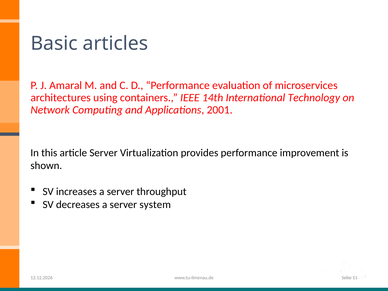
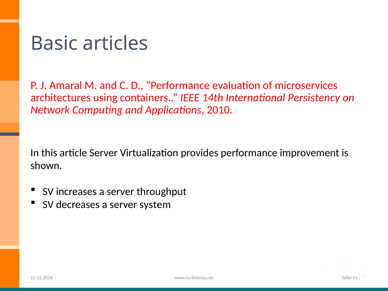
Technology: Technology -> Persistency
2001: 2001 -> 2010
